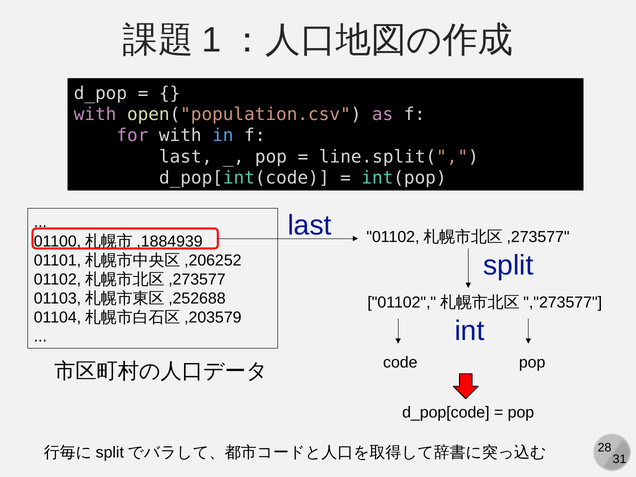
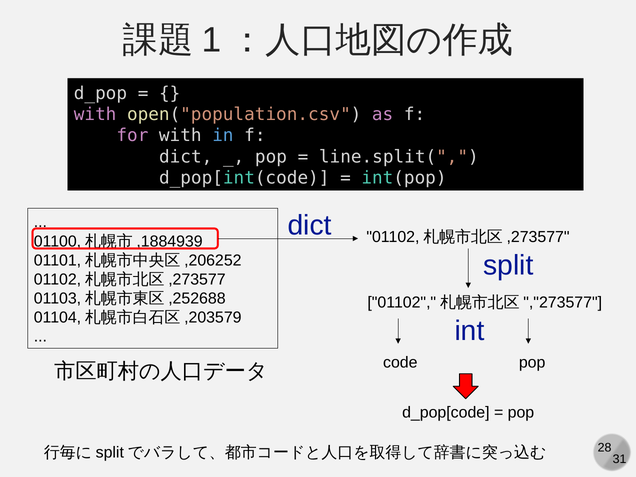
last at (186, 157): last -> dict
last at (310, 226): last -> dict
